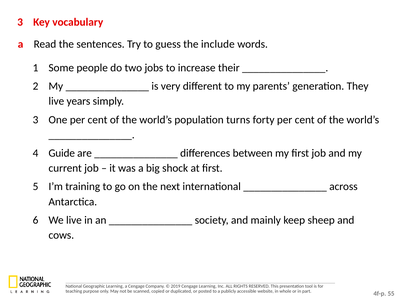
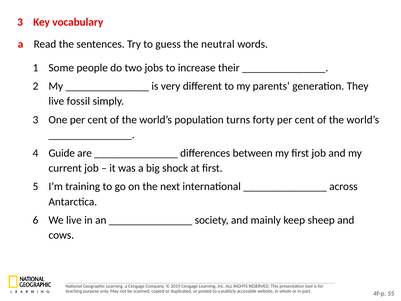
include: include -> neutral
years: years -> fossil
